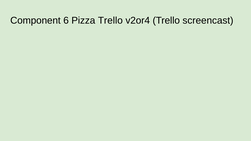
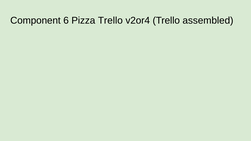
screencast: screencast -> assembled
